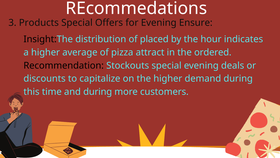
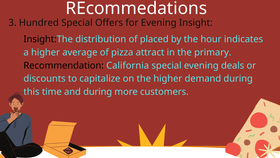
Products: Products -> Hundred
Ensure: Ensure -> Insight
ordered: ordered -> primary
Stockouts: Stockouts -> California
